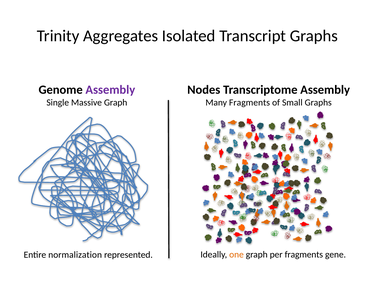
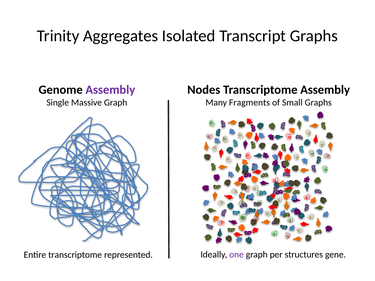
one colour: orange -> purple
per fragments: fragments -> structures
Entire normalization: normalization -> transcriptome
